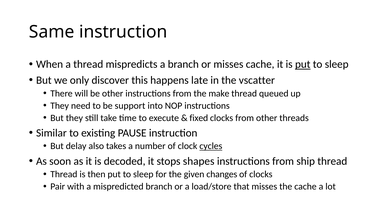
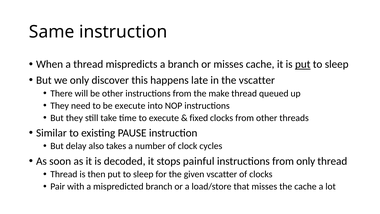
be support: support -> execute
cycles underline: present -> none
shapes: shapes -> painful
from ship: ship -> only
given changes: changes -> vscatter
